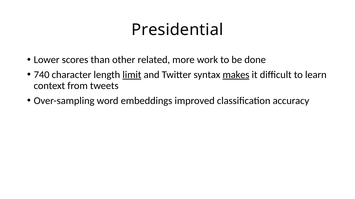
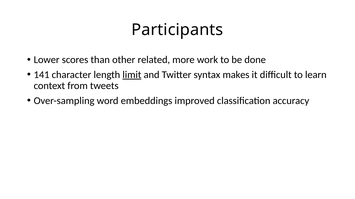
Presidential: Presidential -> Participants
740: 740 -> 141
makes underline: present -> none
